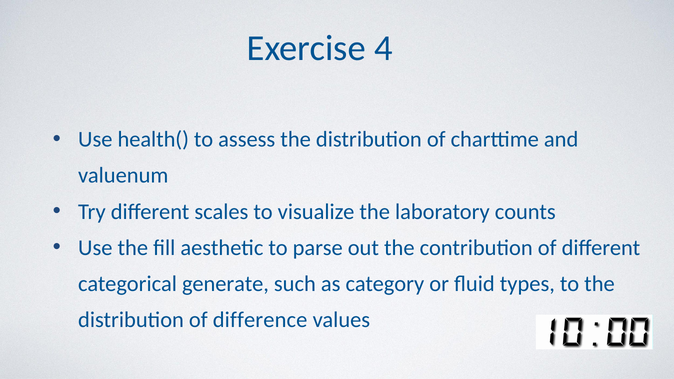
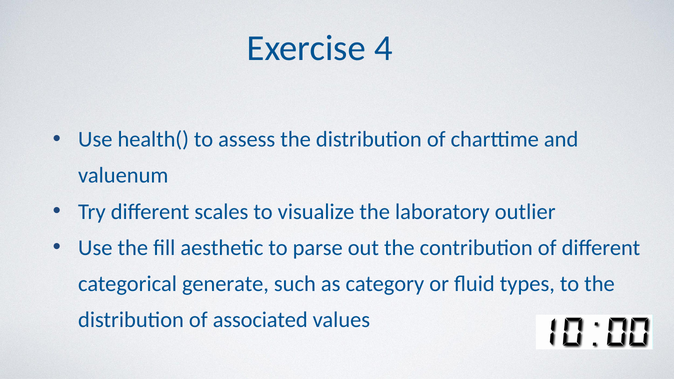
counts: counts -> outlier
difference: difference -> associated
